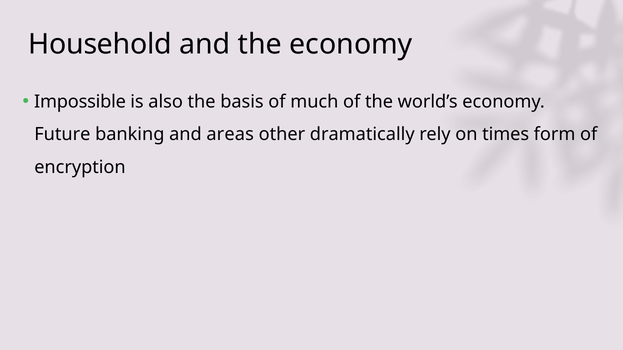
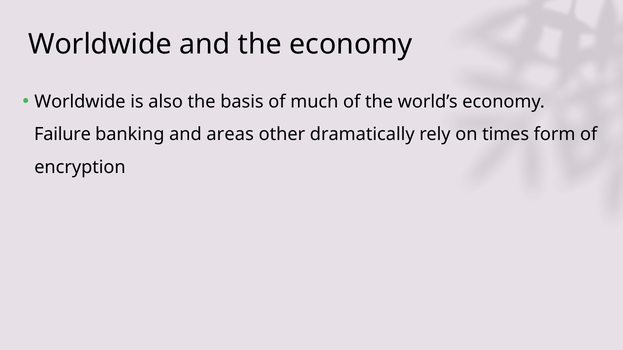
Household at (100, 45): Household -> Worldwide
Impossible at (80, 102): Impossible -> Worldwide
Future: Future -> Failure
